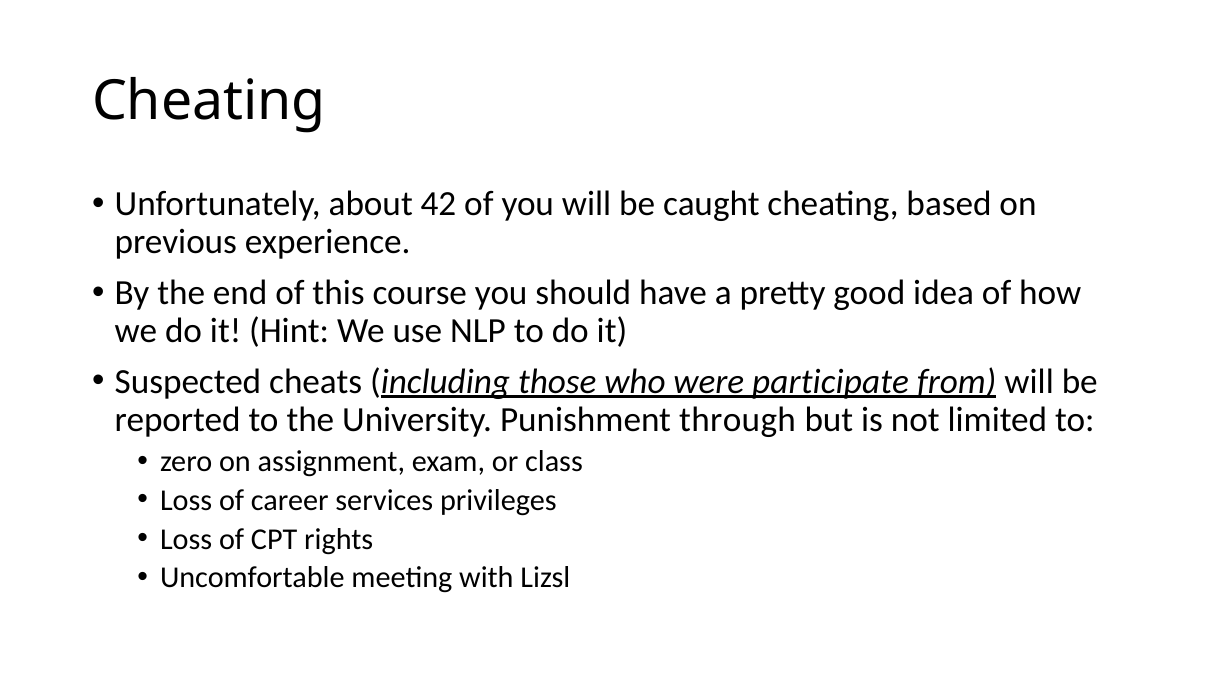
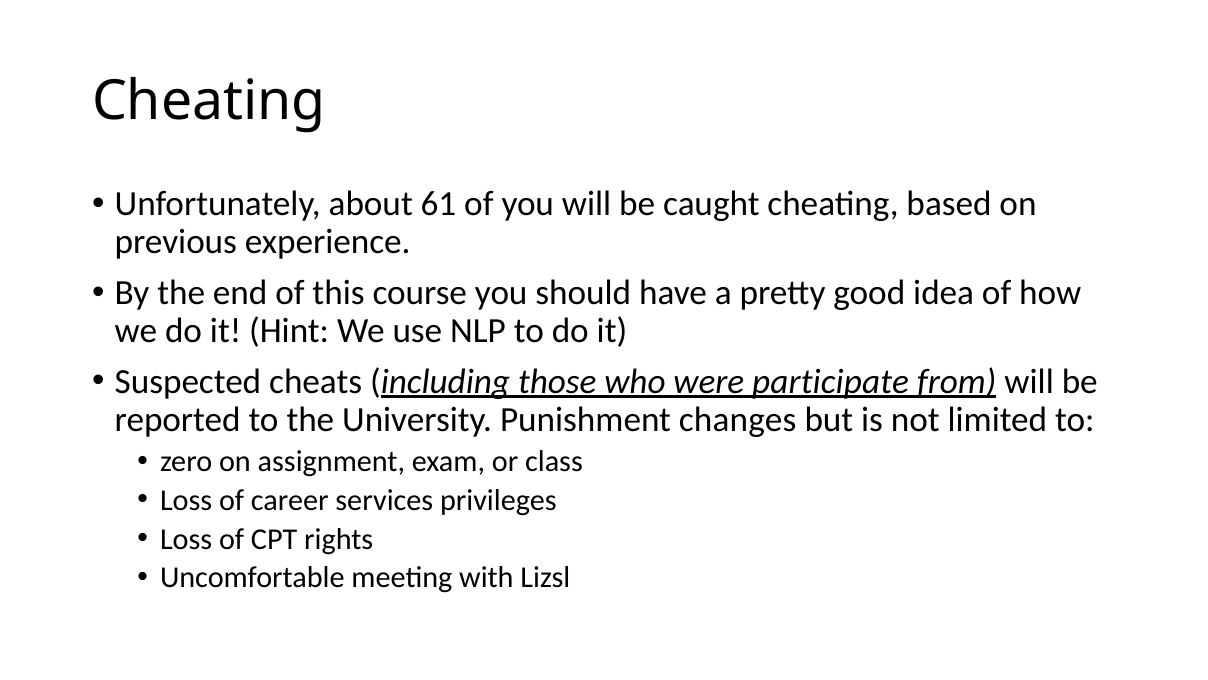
42: 42 -> 61
through: through -> changes
